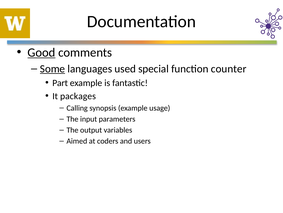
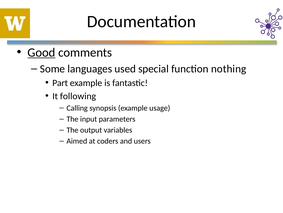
Some underline: present -> none
counter: counter -> nothing
packages: packages -> following
